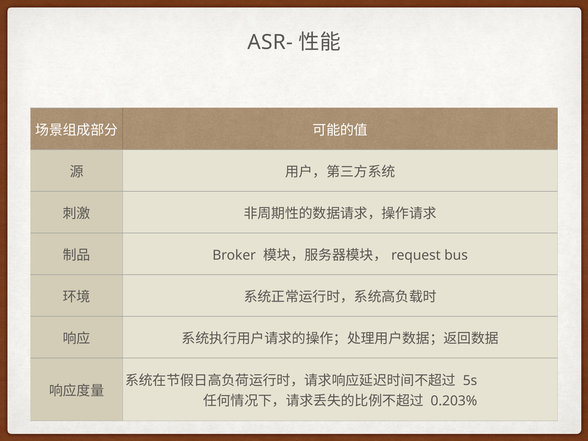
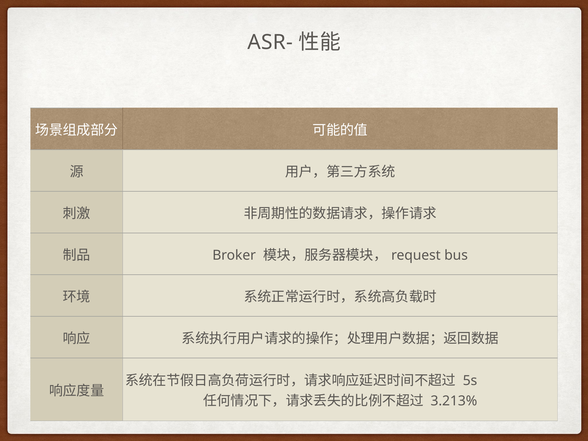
0.203%: 0.203% -> 3.213%
